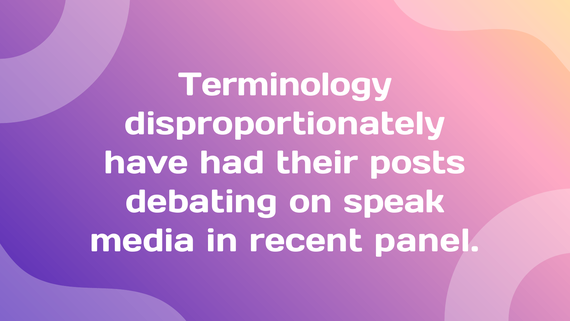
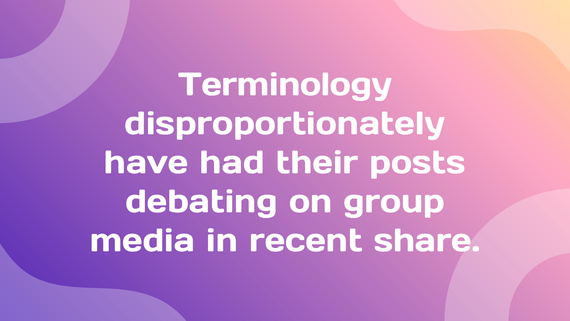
speak: speak -> group
panel: panel -> share
